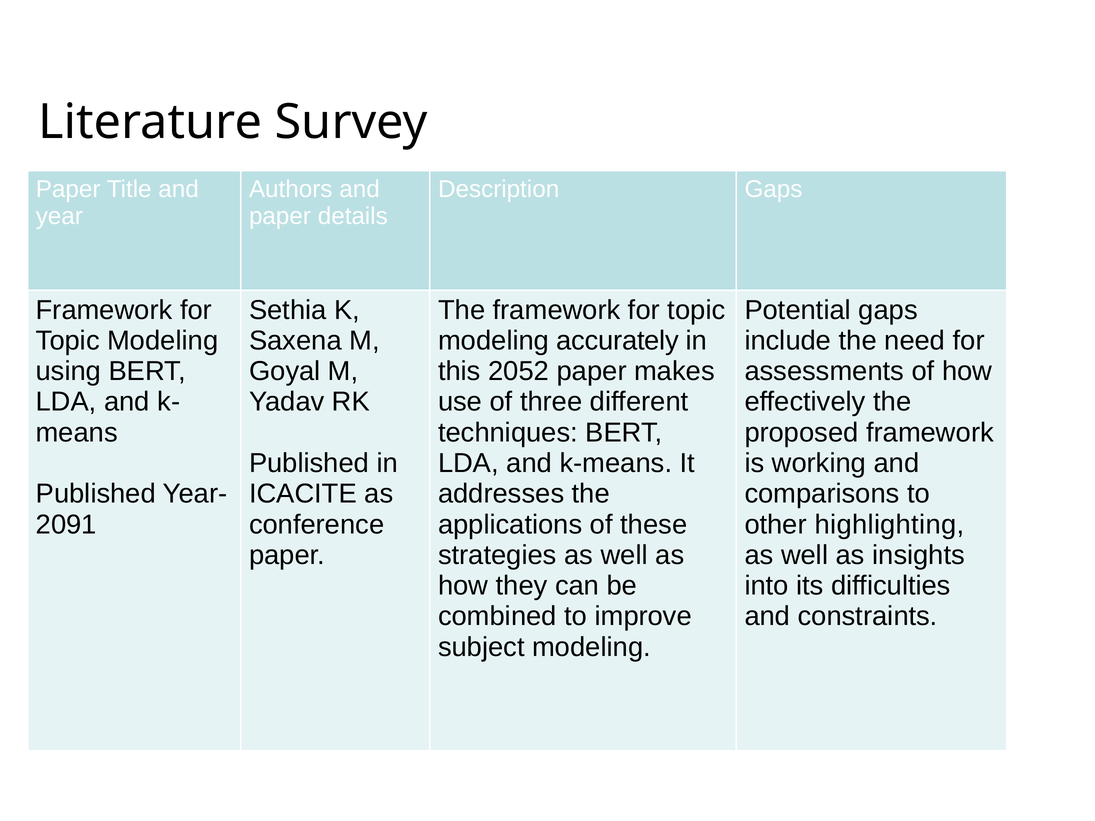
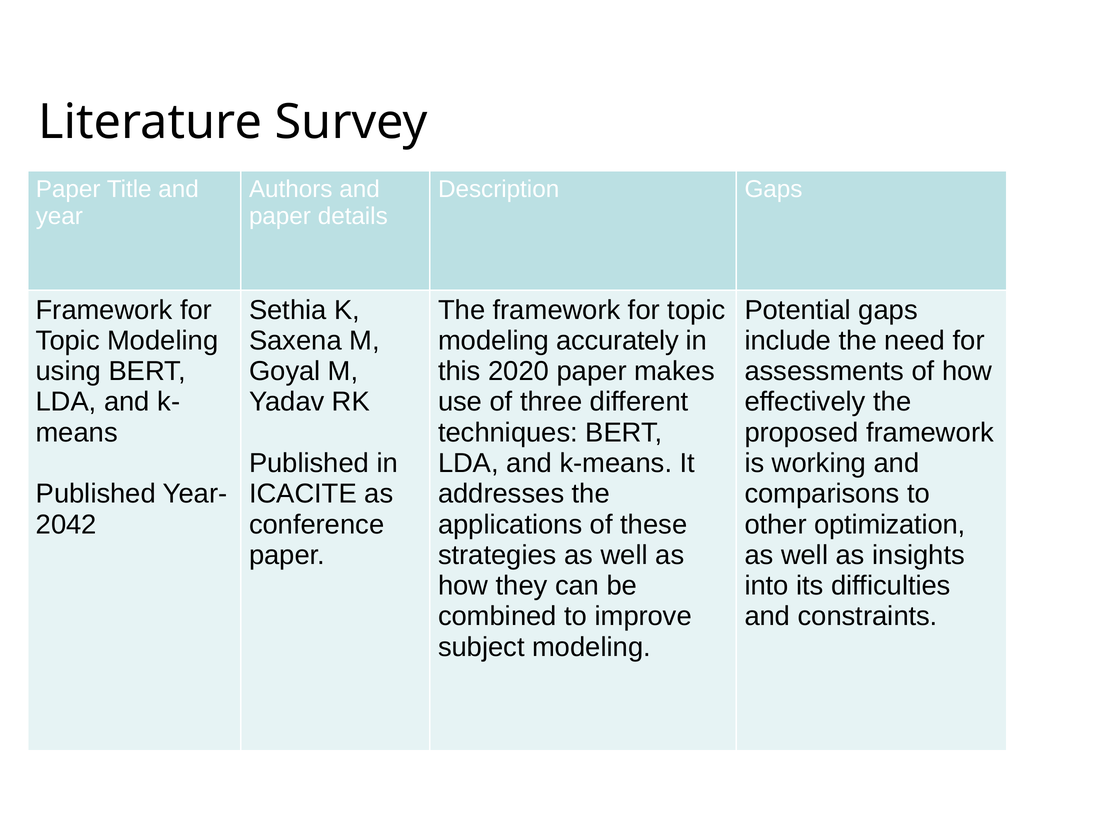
2052: 2052 -> 2020
2091: 2091 -> 2042
highlighting: highlighting -> optimization
